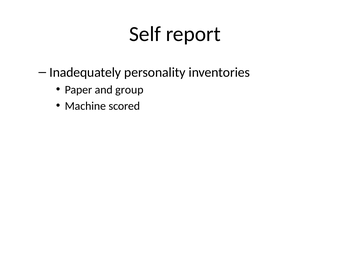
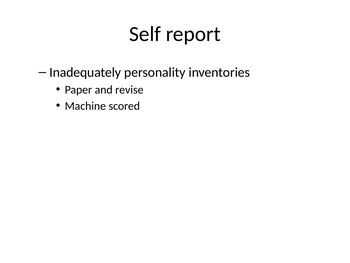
group: group -> revise
